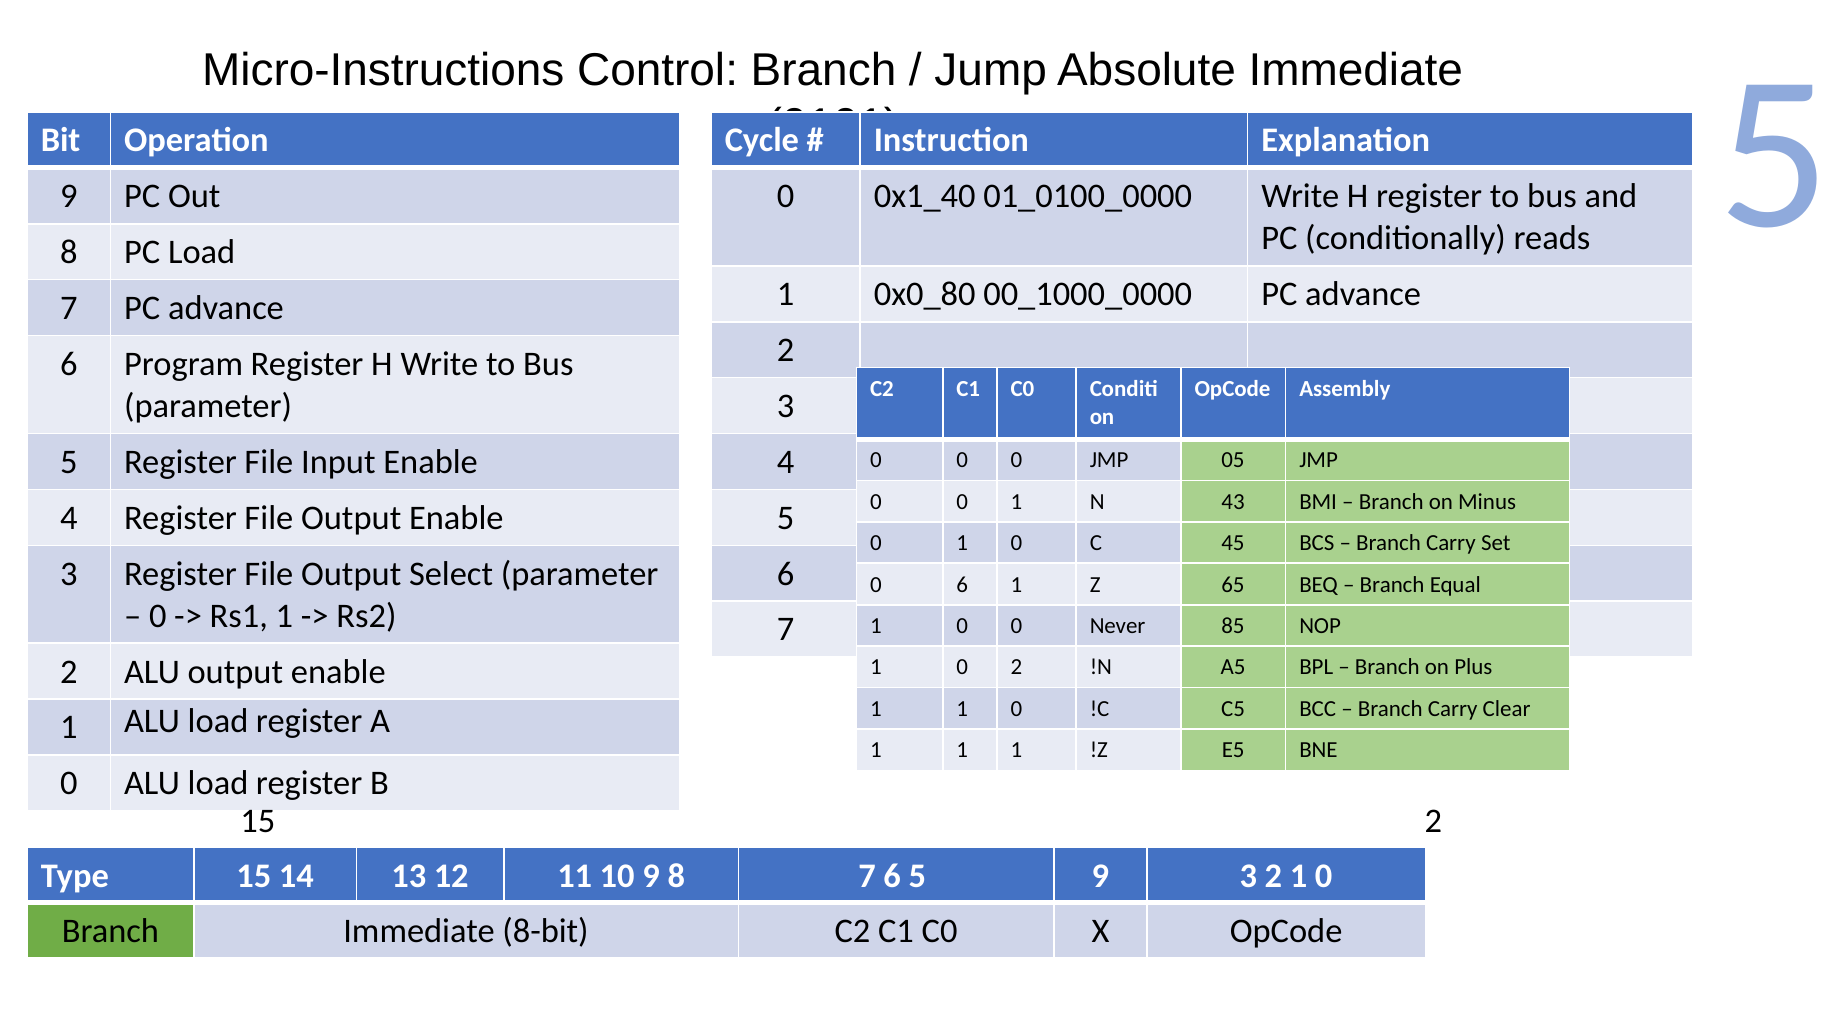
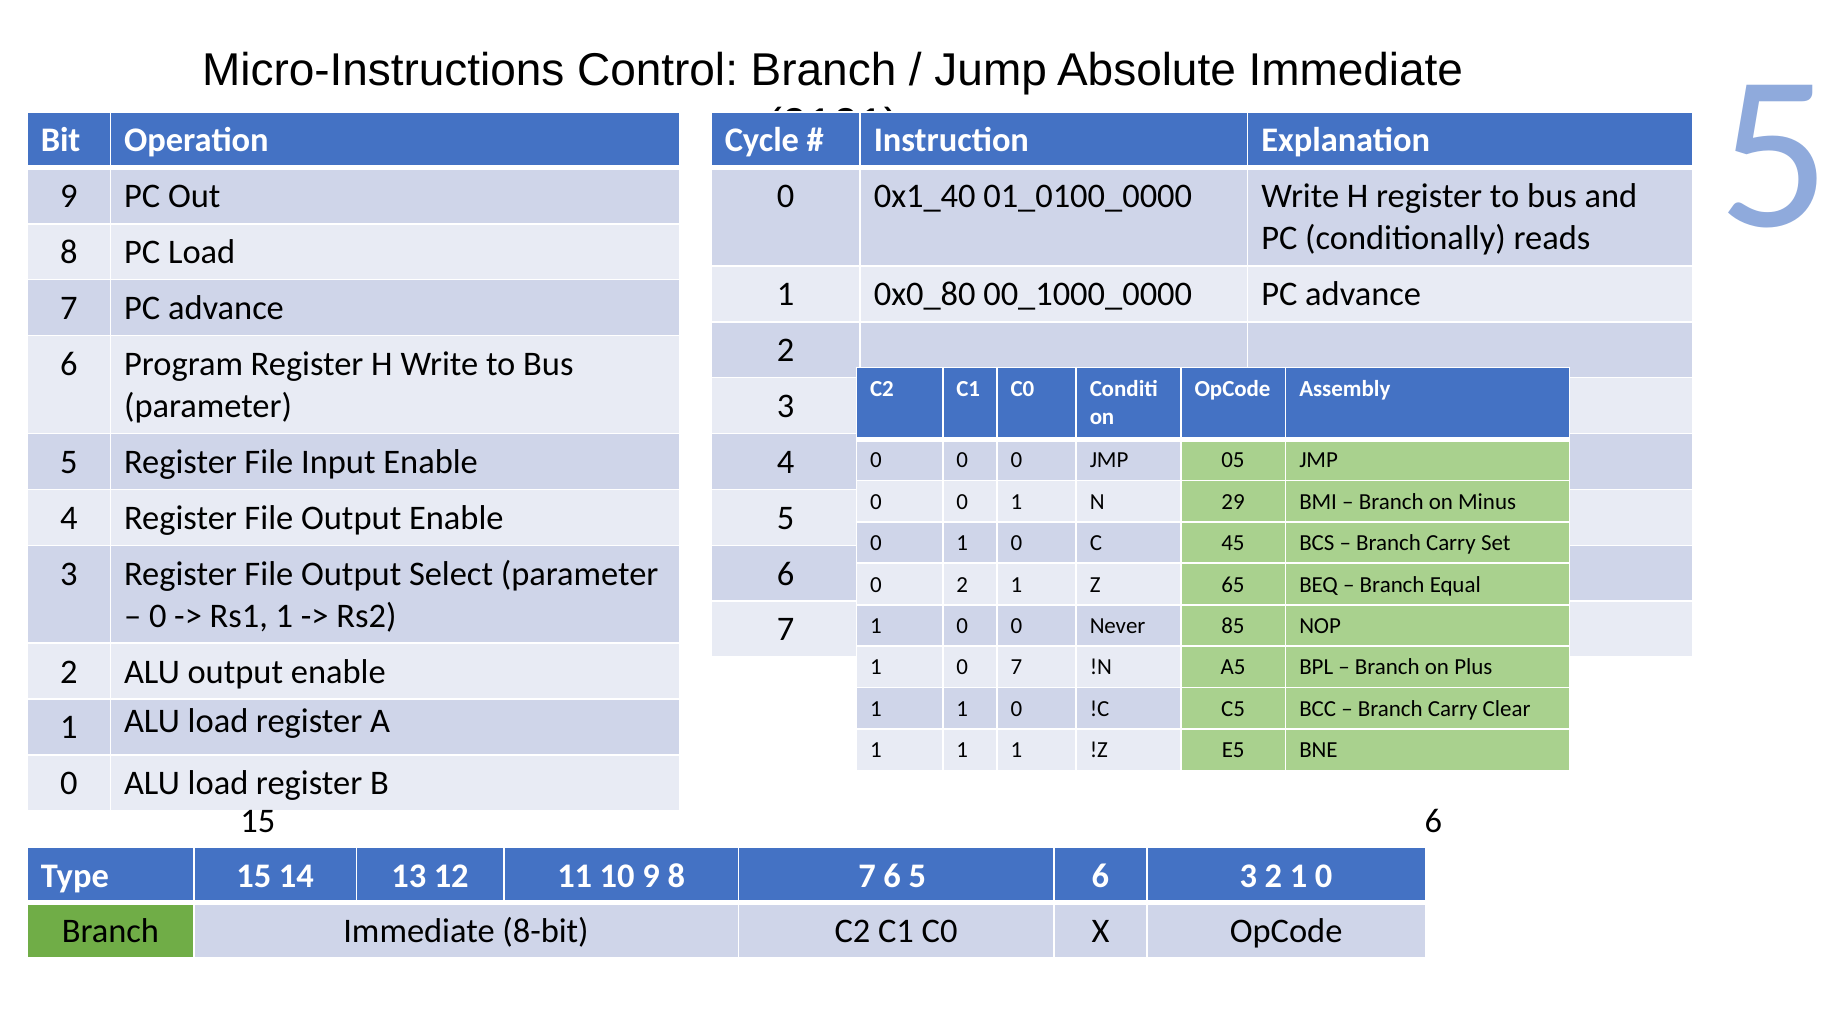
43: 43 -> 29
0 6: 6 -> 2
0 2: 2 -> 7
15 2: 2 -> 6
9 at (1100, 876): 9 -> 6
